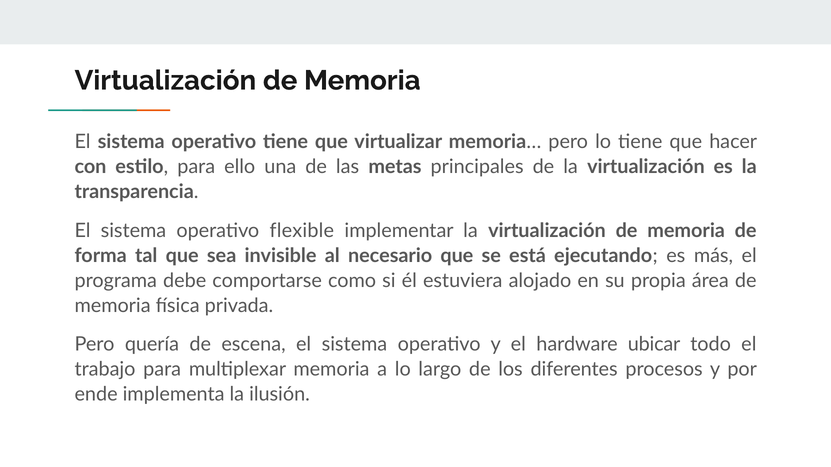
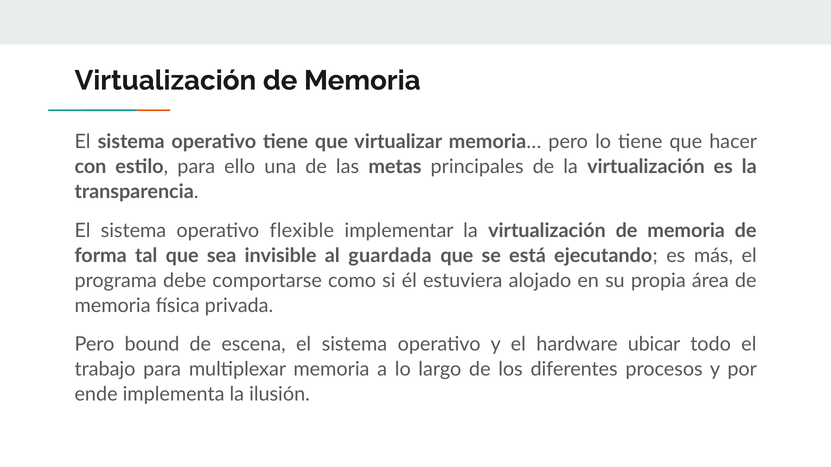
necesario: necesario -> guardada
quería: quería -> bound
